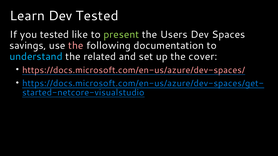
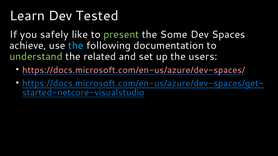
you tested: tested -> safely
Users: Users -> Some
savings: savings -> achieve
the at (76, 46) colour: pink -> light blue
understand colour: light blue -> light green
cover: cover -> users
